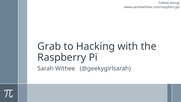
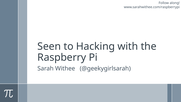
Grab: Grab -> Seen
